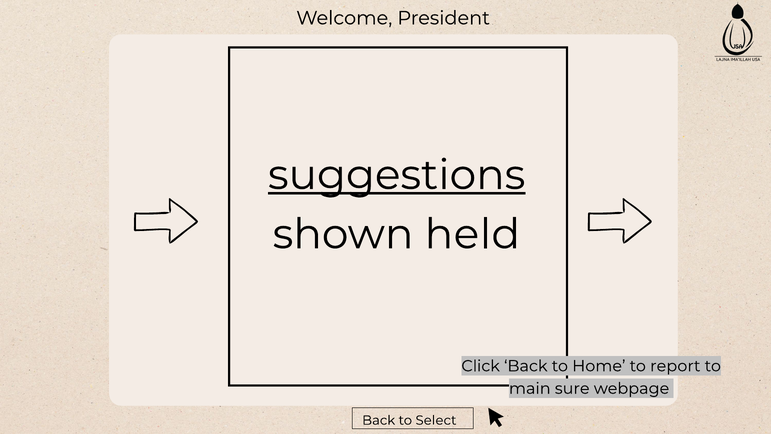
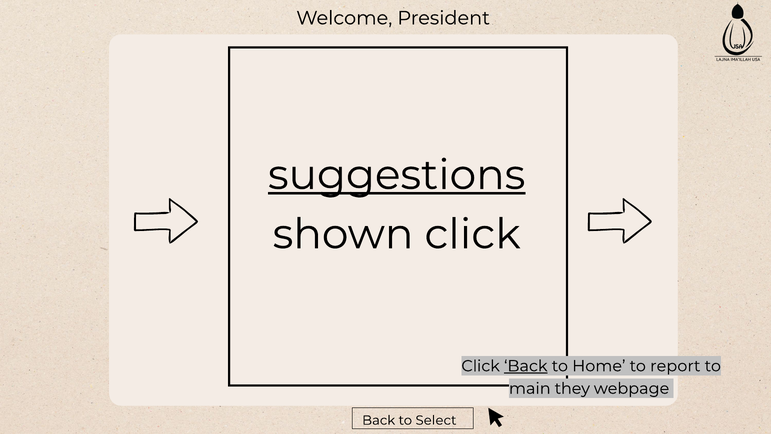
shown held: held -> click
Back at (526, 366) underline: none -> present
sure: sure -> they
